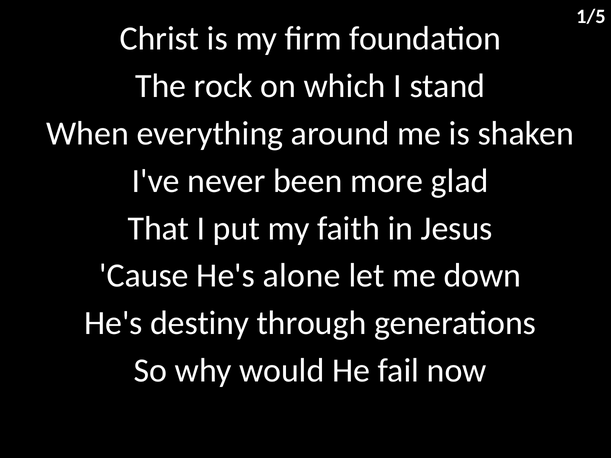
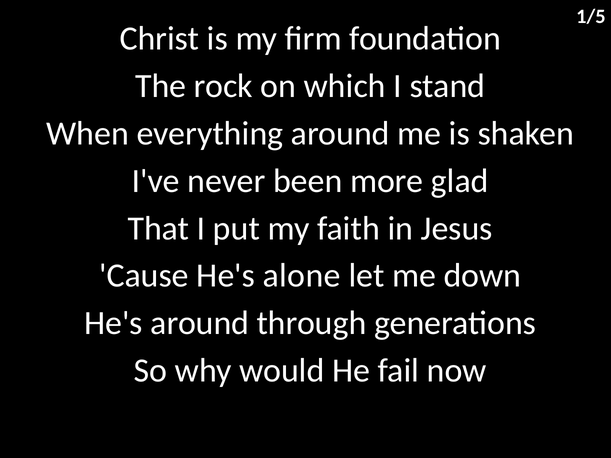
He's destiny: destiny -> around
